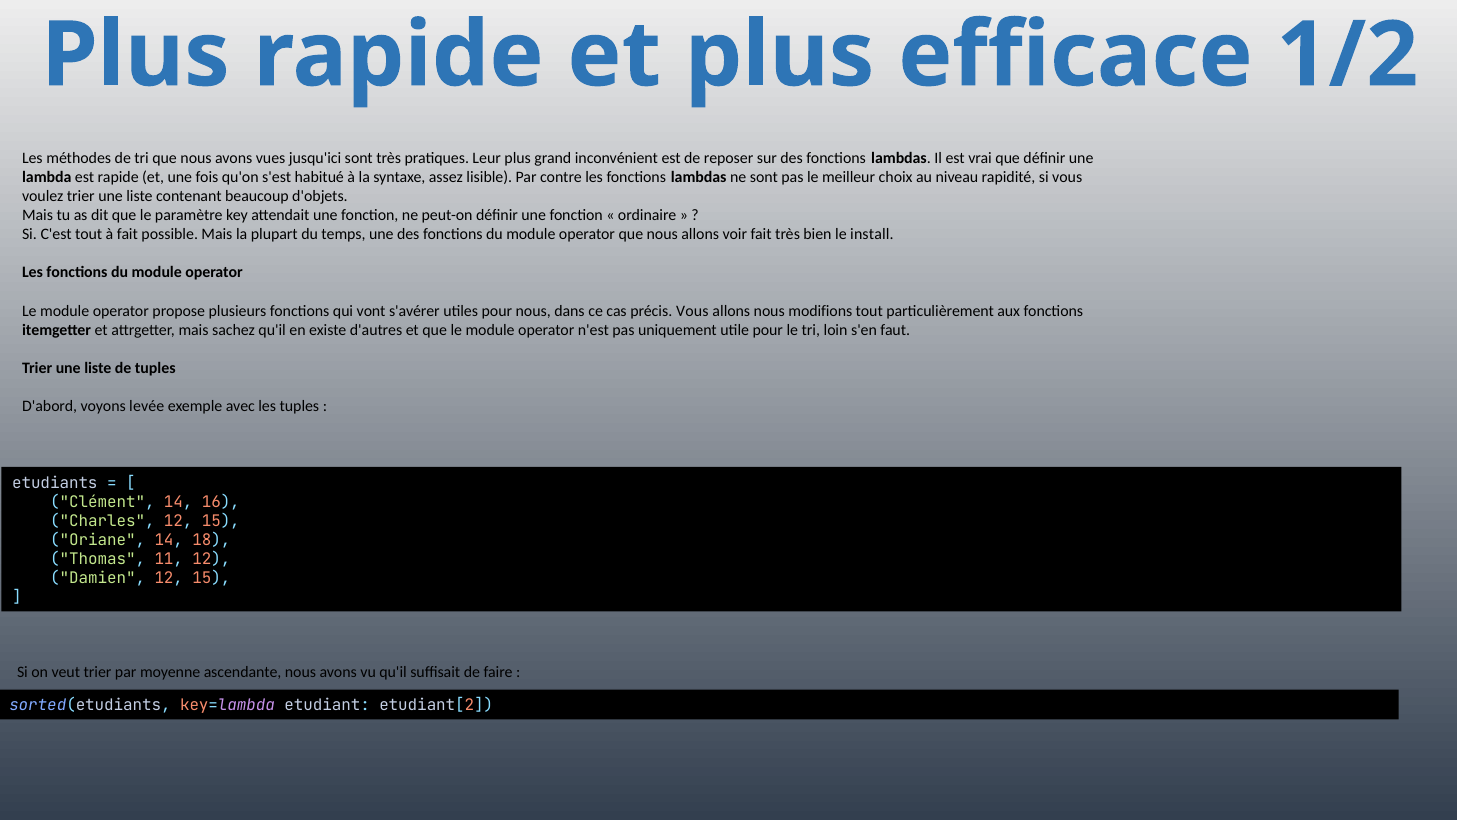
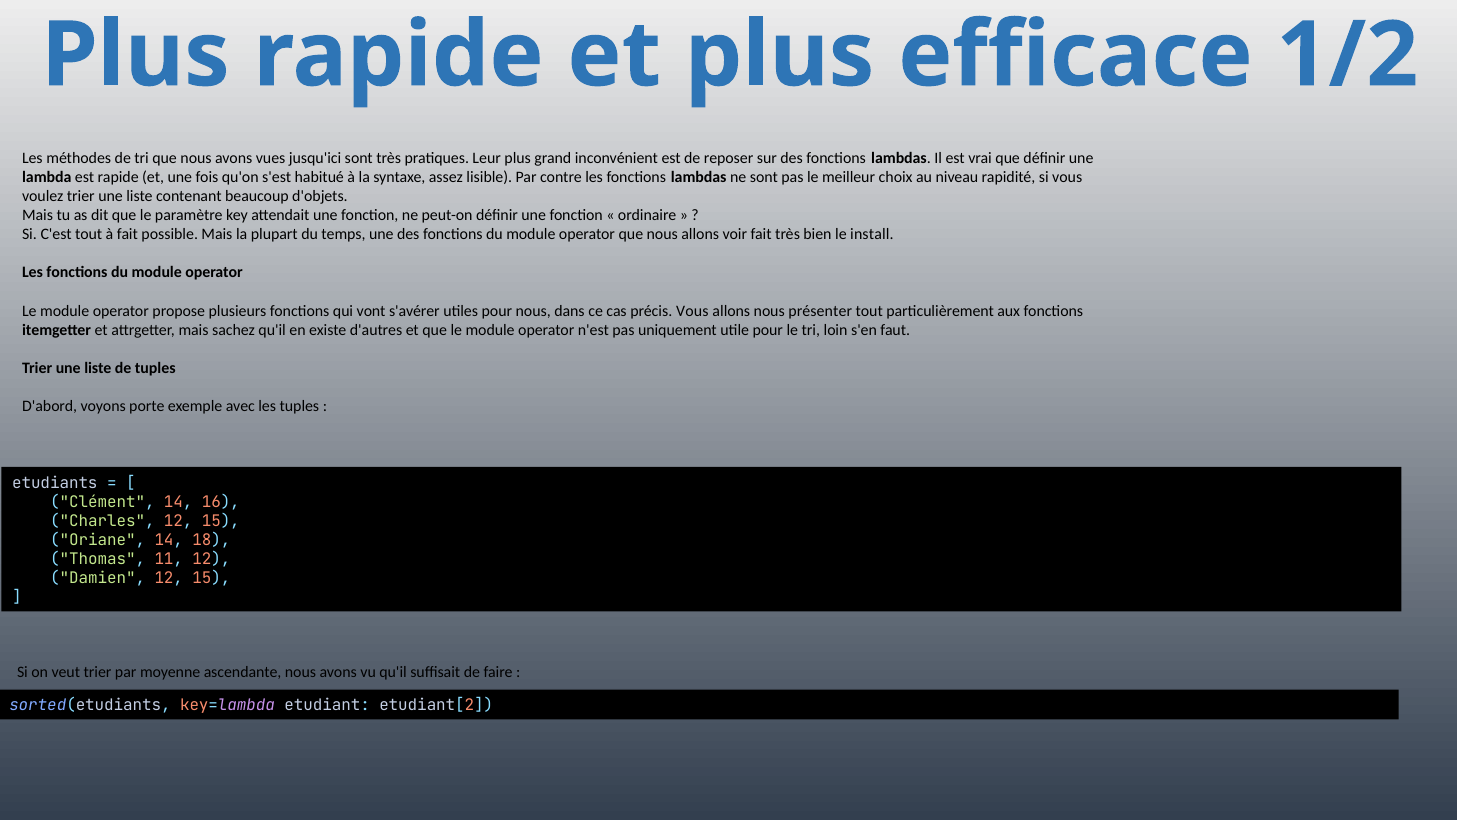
modifions: modifions -> présenter
levée: levée -> porte
